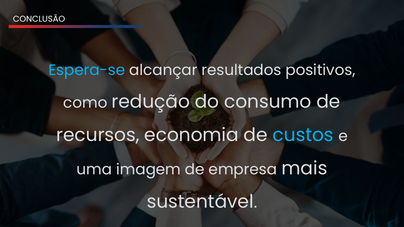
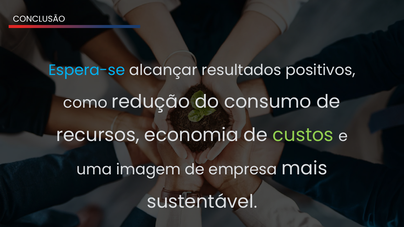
custos colour: light blue -> light green
